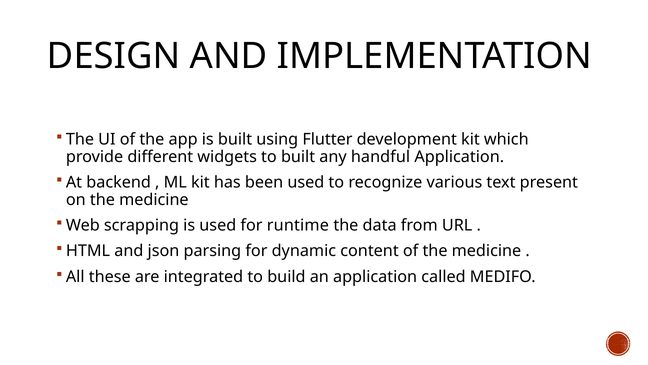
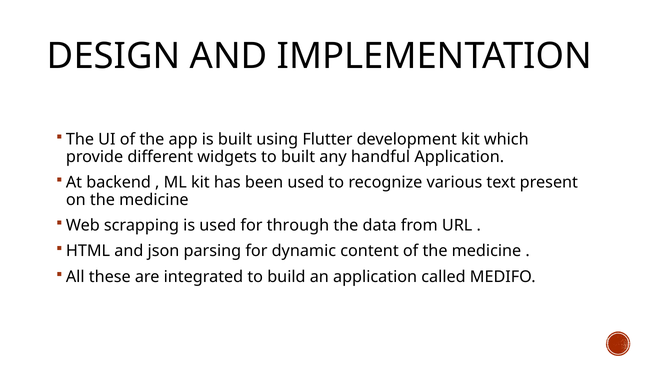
runtime: runtime -> through
